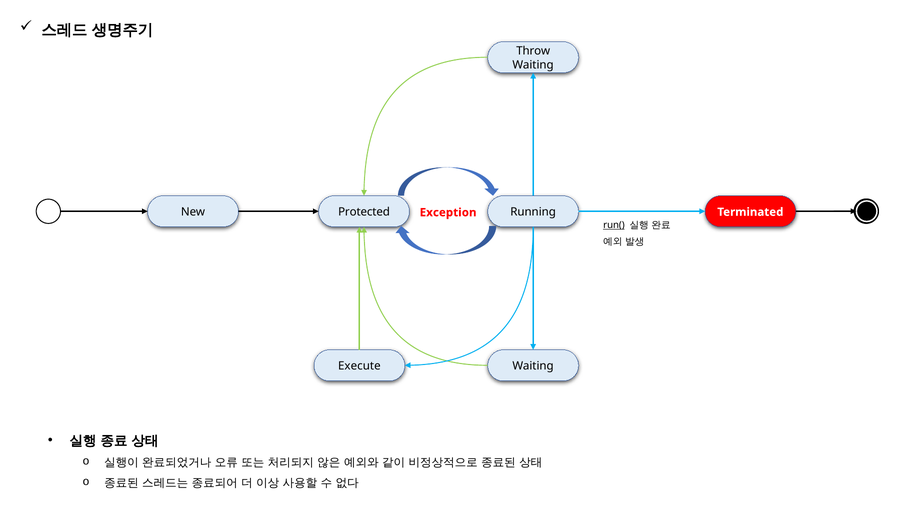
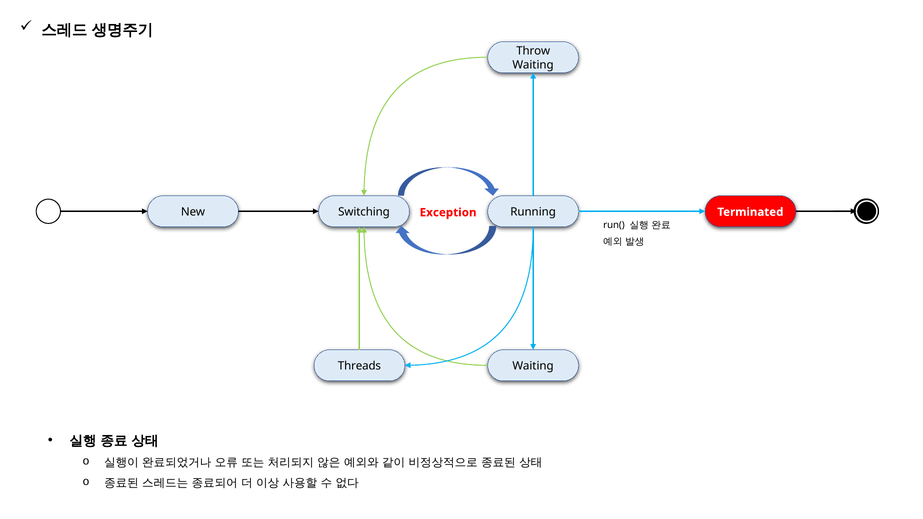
Protected: Protected -> Switching
run( underline: present -> none
Execute: Execute -> Threads
